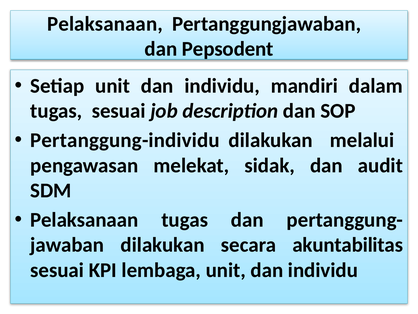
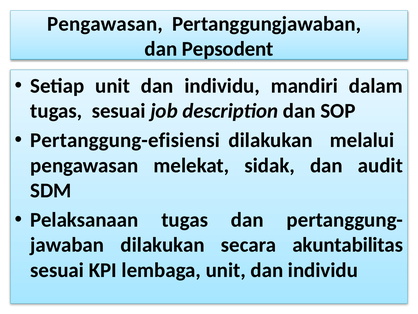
Pelaksanaan at (105, 24): Pelaksanaan -> Pengawasan
Pertanggung-individu: Pertanggung-individu -> Pertanggung-efisiensi
